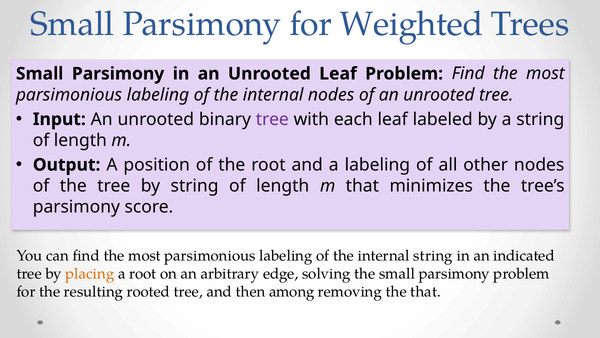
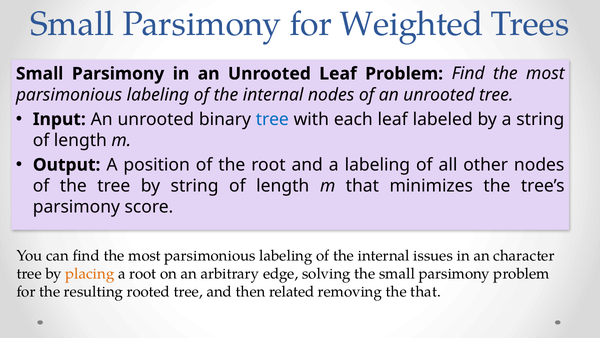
tree at (272, 119) colour: purple -> blue
internal string: string -> issues
indicated: indicated -> character
among: among -> related
